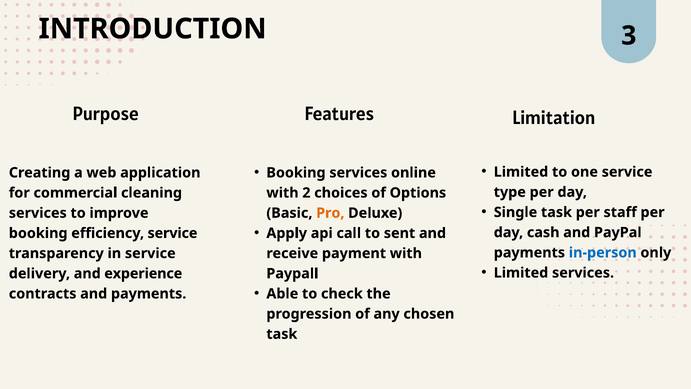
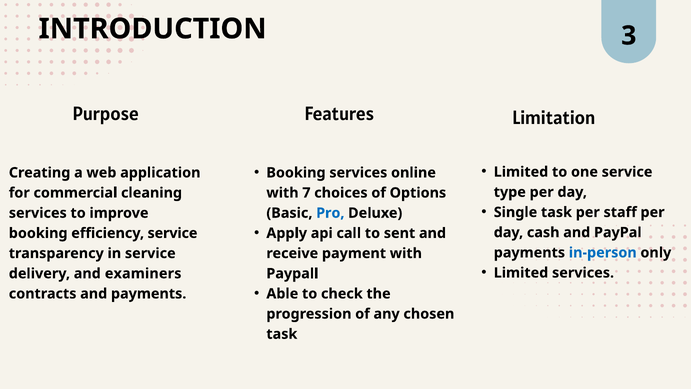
2: 2 -> 7
Pro colour: orange -> blue
experience: experience -> examiners
